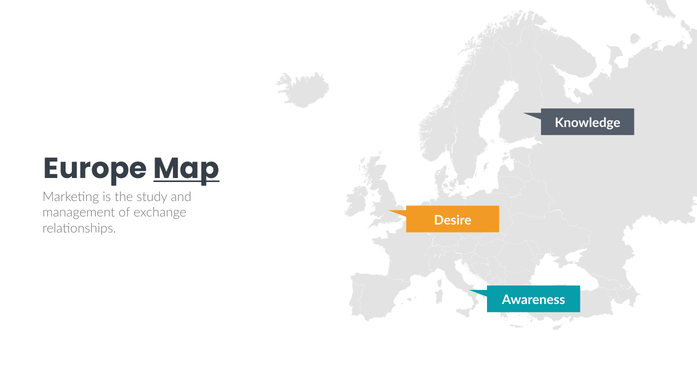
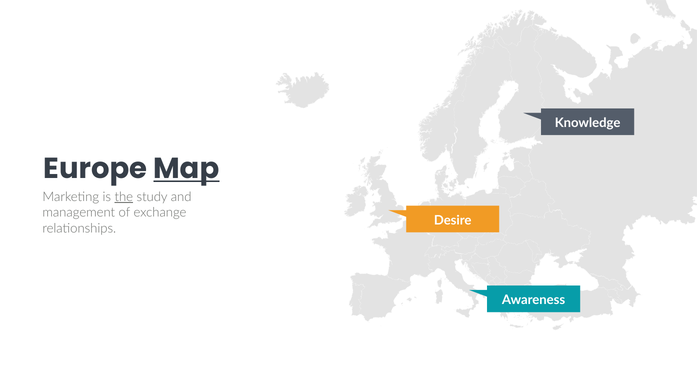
the underline: none -> present
